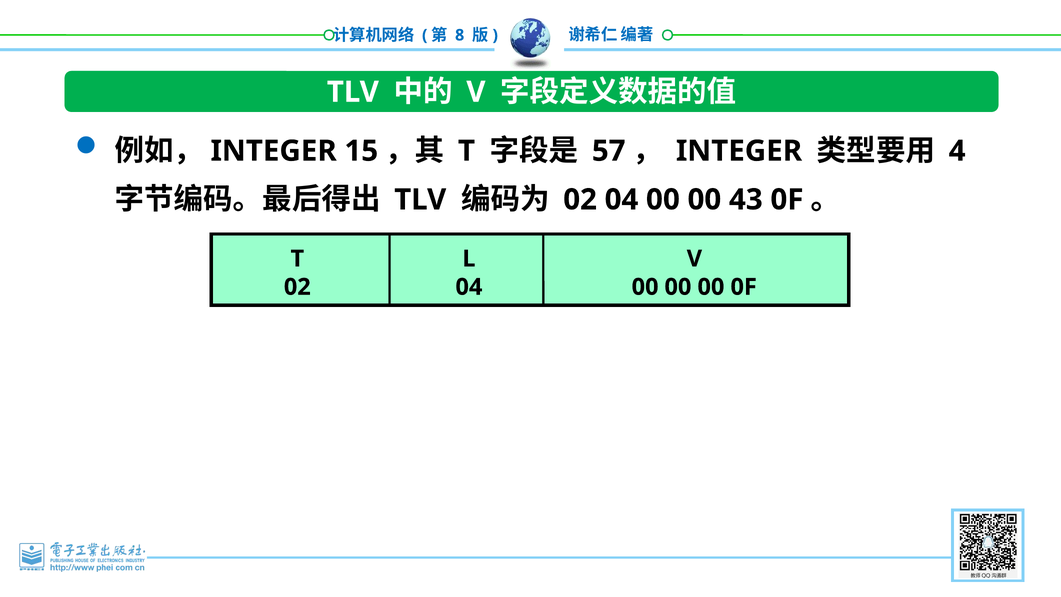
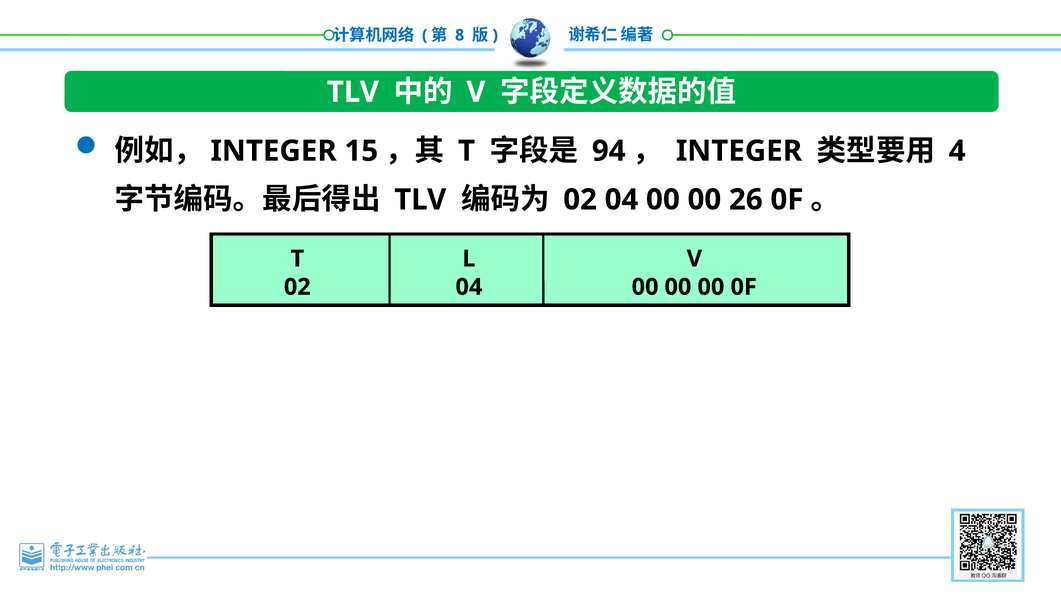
57: 57 -> 94
43: 43 -> 26
